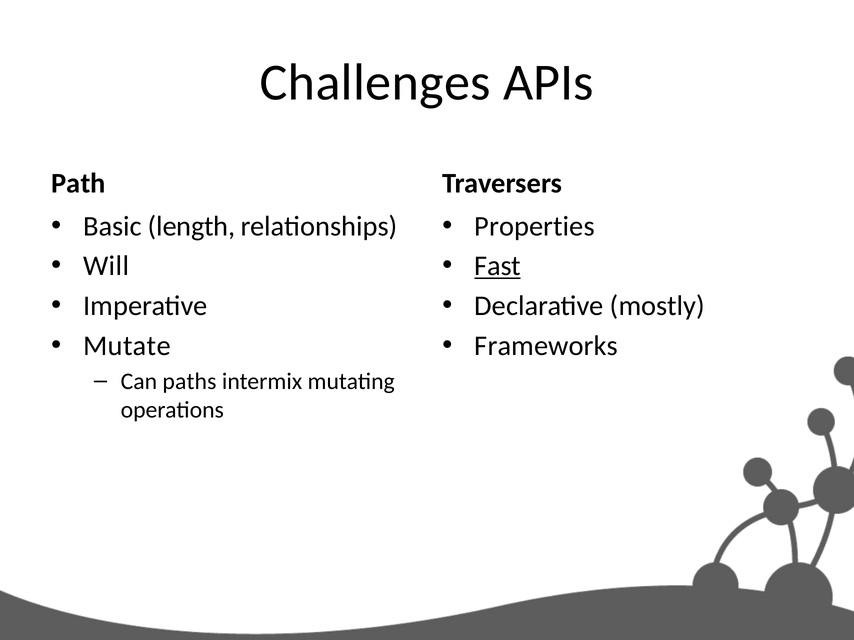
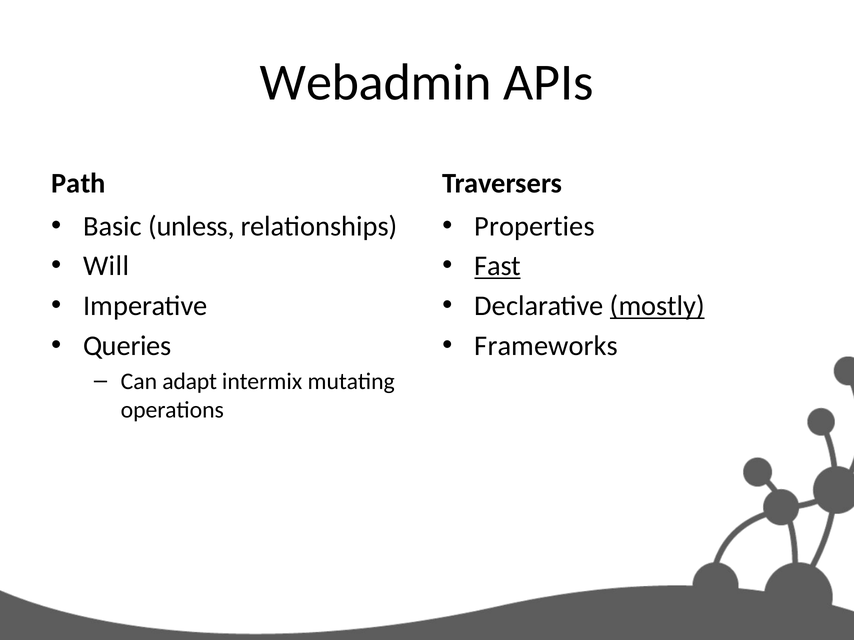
Challenges: Challenges -> Webadmin
length: length -> unless
mostly underline: none -> present
Mutate: Mutate -> Queries
paths: paths -> adapt
